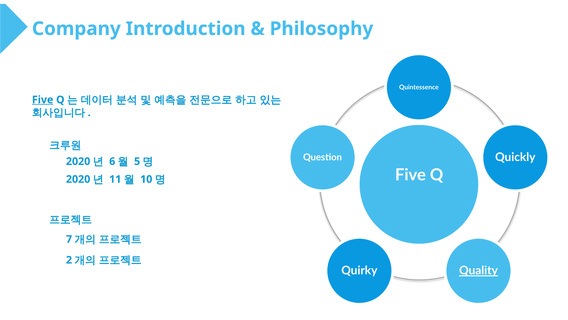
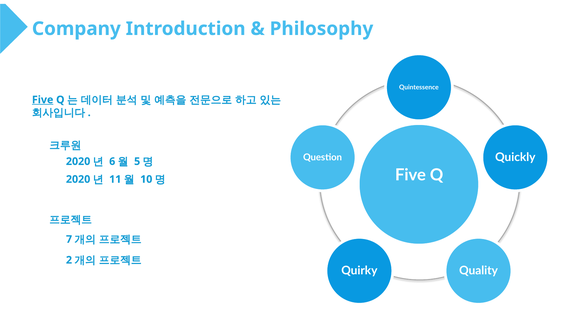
Quality underline: present -> none
